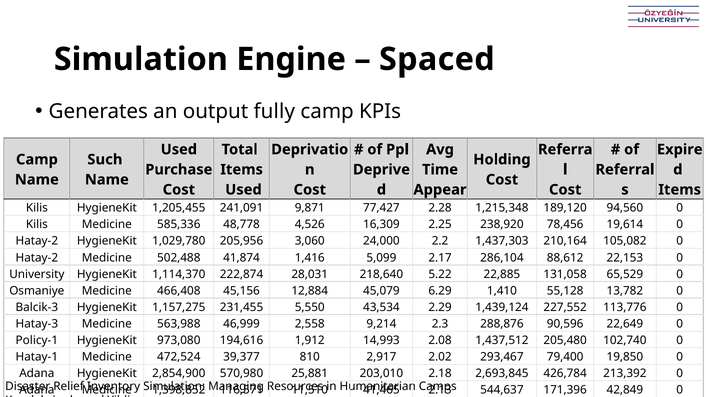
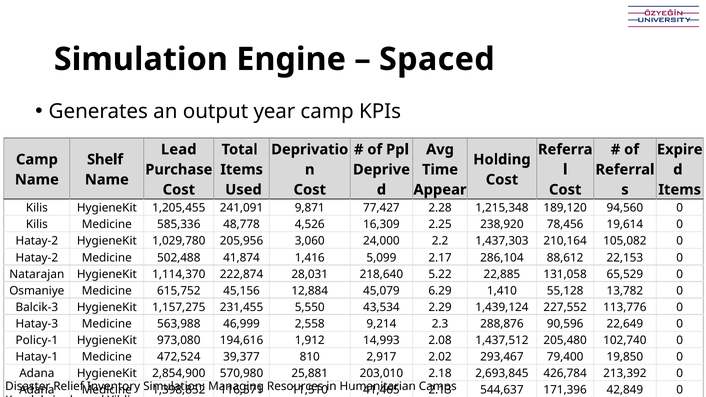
fully: fully -> year
Used at (179, 149): Used -> Lead
Such: Such -> Shelf
University: University -> Natarajan
466,408: 466,408 -> 615,752
